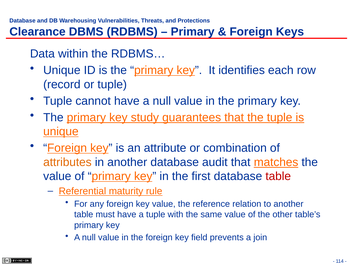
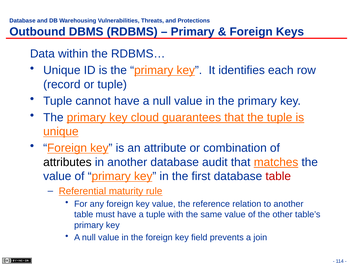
Clearance: Clearance -> Outbound
study: study -> cloud
attributes colour: orange -> black
